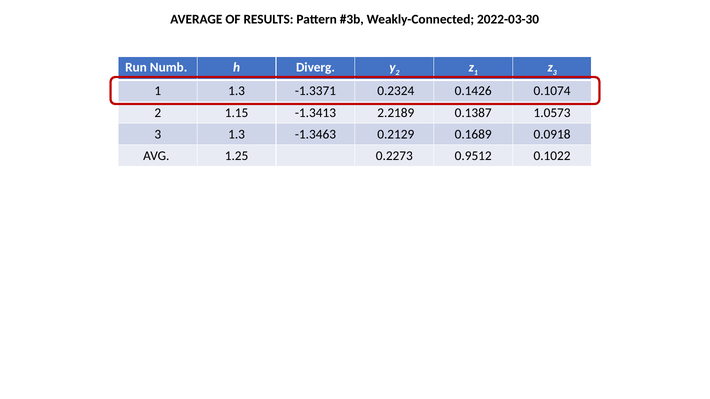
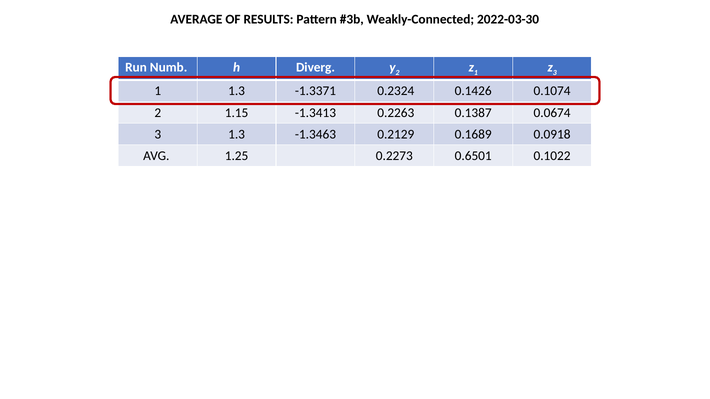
2.2189: 2.2189 -> 0.2263
1.0573: 1.0573 -> 0.0674
0.9512: 0.9512 -> 0.6501
